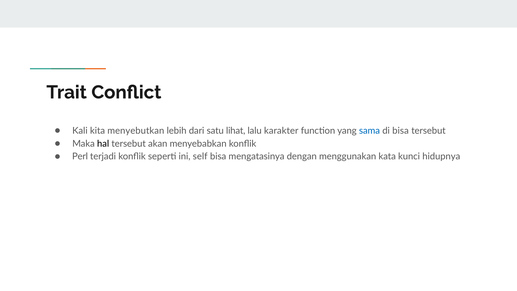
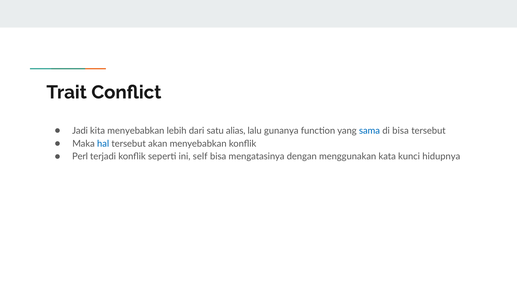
Kali: Kali -> Jadi
kita menyebutkan: menyebutkan -> menyebabkan
lihat: lihat -> alias
karakter: karakter -> gunanya
hal colour: black -> blue
